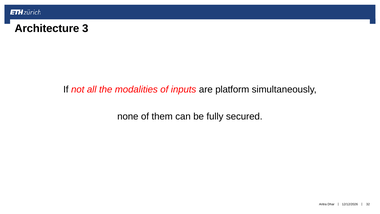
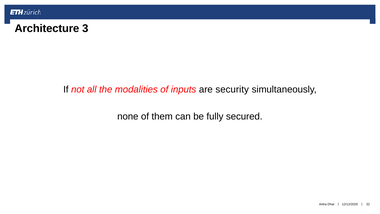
platform: platform -> security
